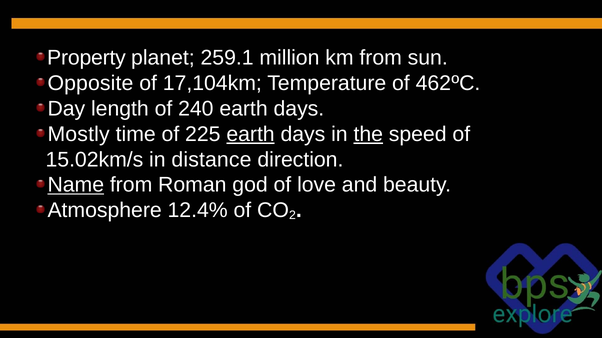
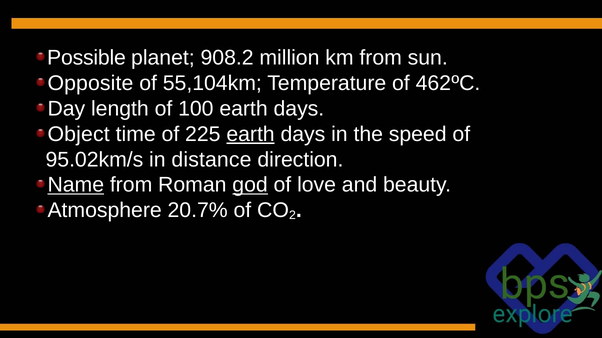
Property: Property -> Possible
259.1: 259.1 -> 908.2
17,104km: 17,104km -> 55,104km
240: 240 -> 100
Mostly: Mostly -> Object
the underline: present -> none
15.02km/s: 15.02km/s -> 95.02km/s
god underline: none -> present
12.4%: 12.4% -> 20.7%
